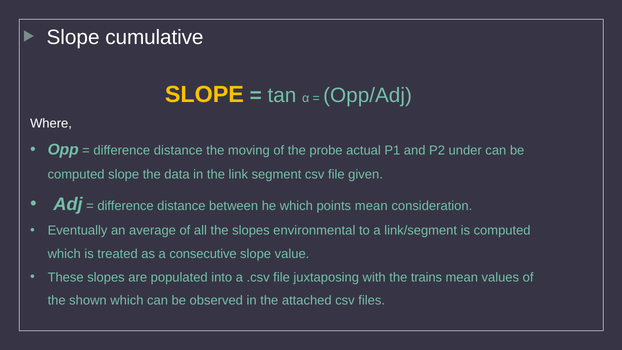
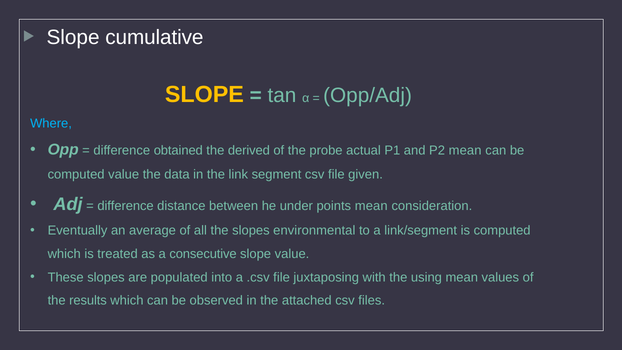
Where colour: white -> light blue
distance at (178, 151): distance -> obtained
moving: moving -> derived
P2 under: under -> mean
computed slope: slope -> value
he which: which -> under
trains: trains -> using
shown: shown -> results
